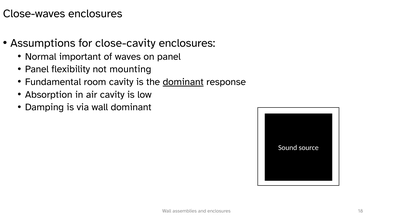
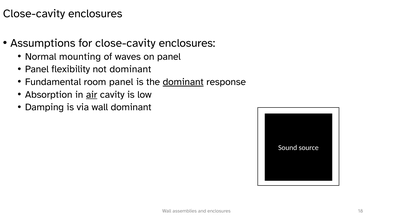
Close-waves at (34, 14): Close-waves -> Close-cavity
important: important -> mounting
not mounting: mounting -> dominant
room cavity: cavity -> panel
air underline: none -> present
